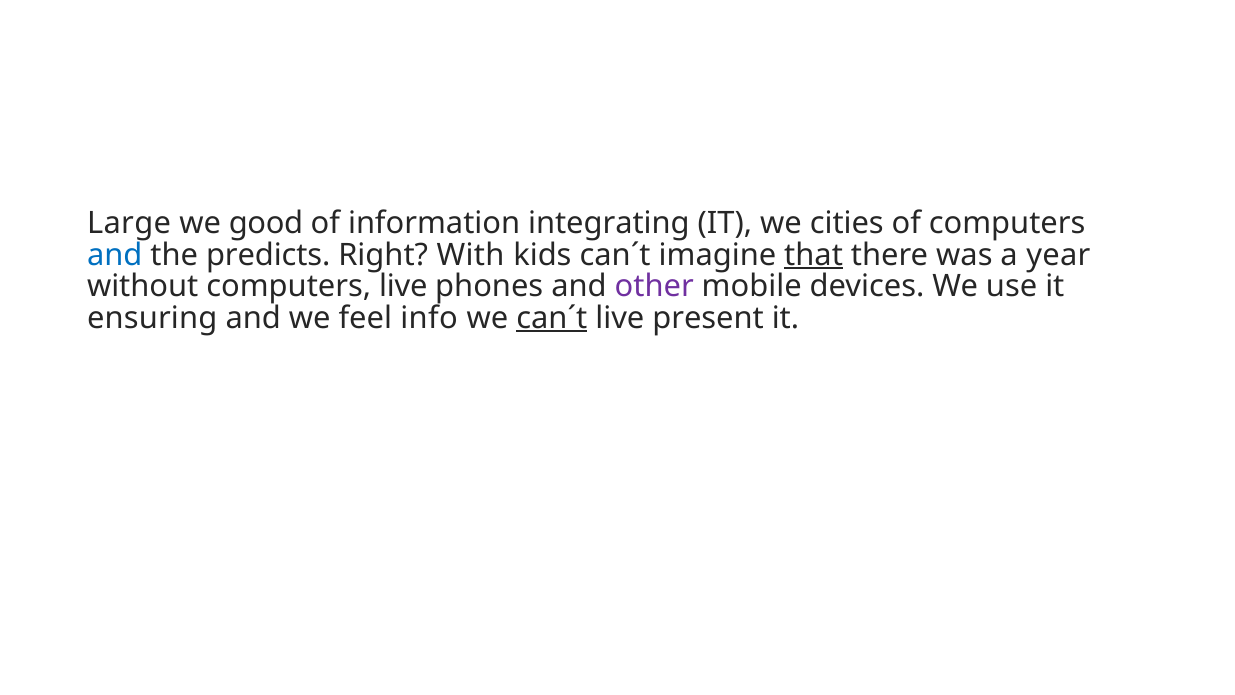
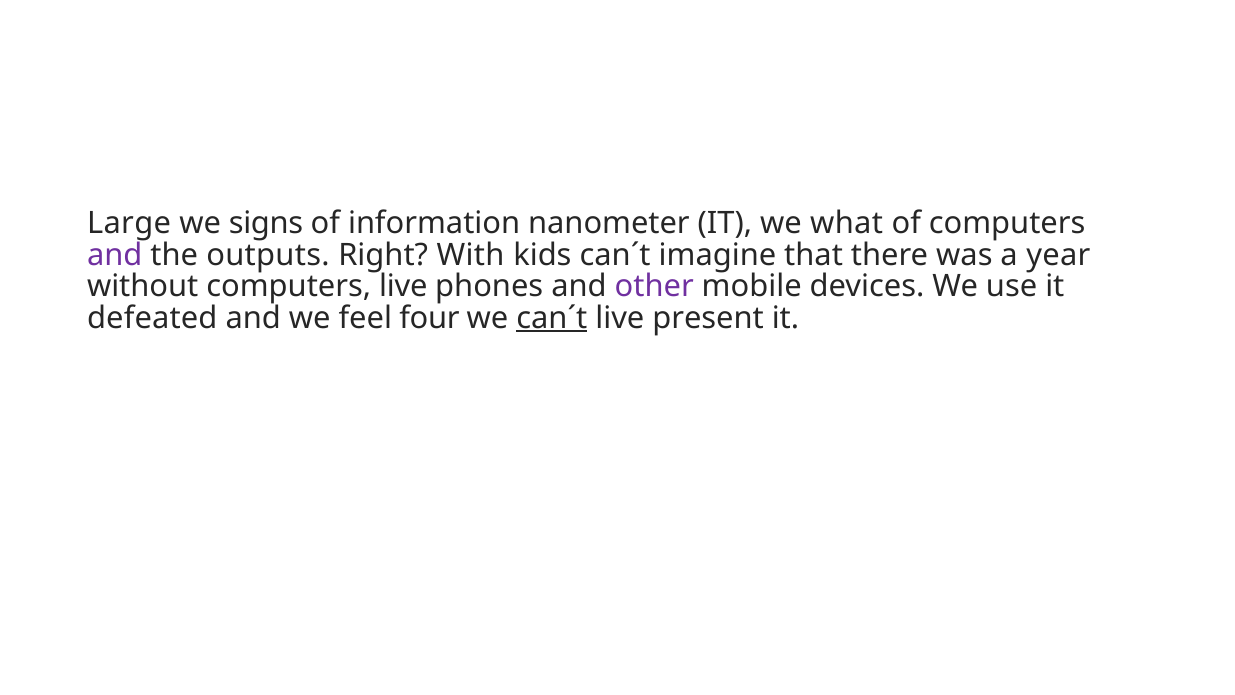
good: good -> signs
integrating: integrating -> nanometer
cities: cities -> what
and at (115, 255) colour: blue -> purple
predicts: predicts -> outputs
that underline: present -> none
ensuring: ensuring -> defeated
info: info -> four
